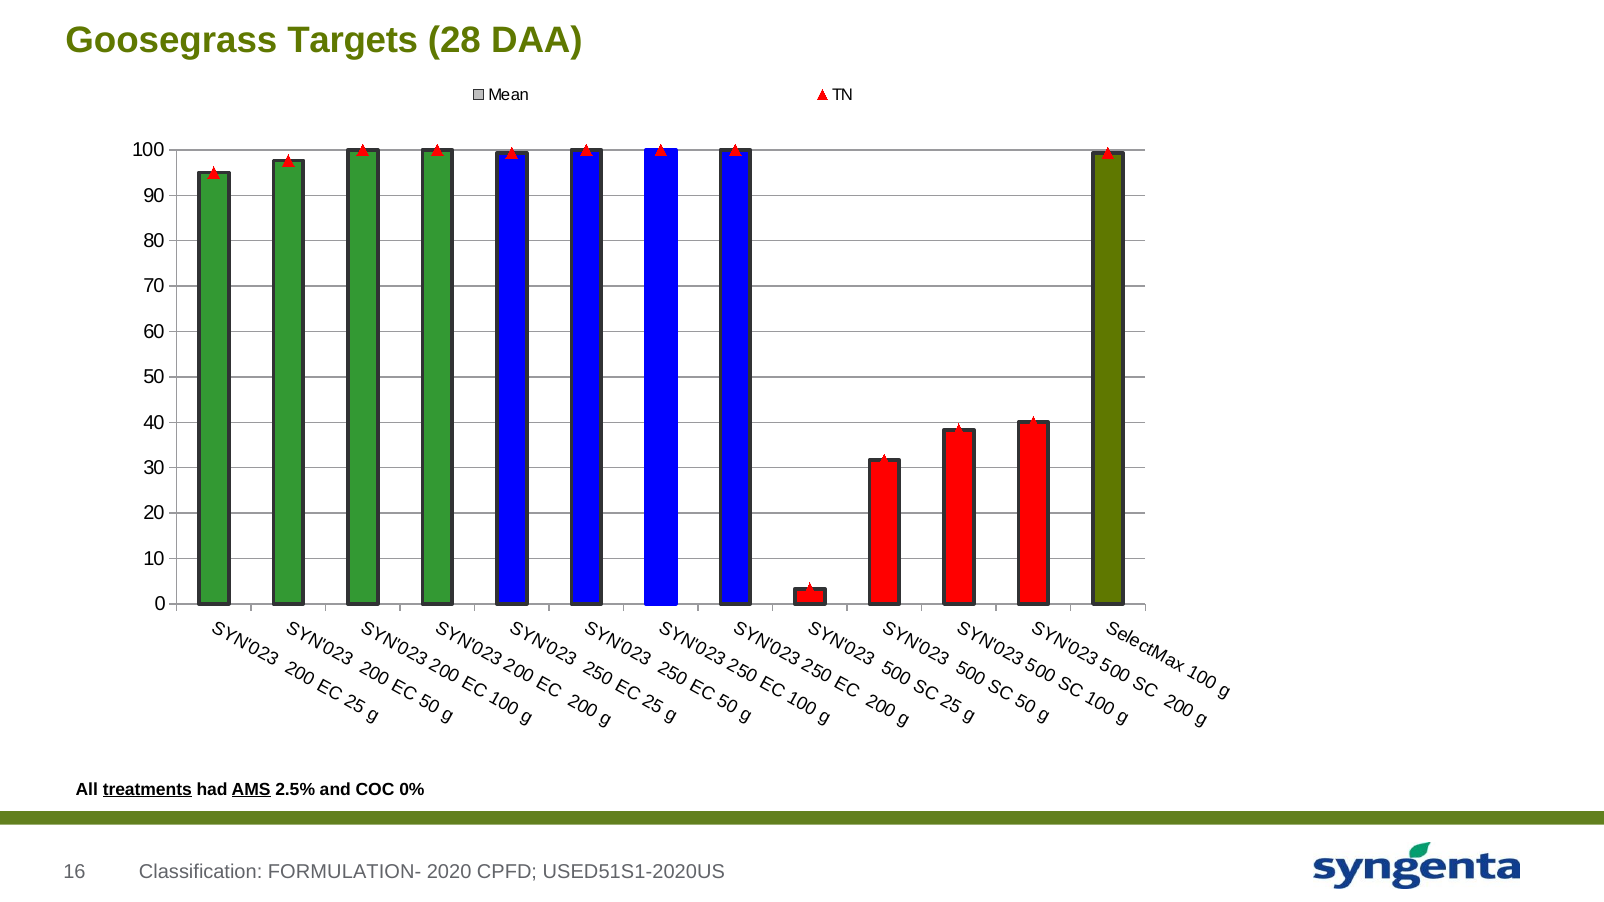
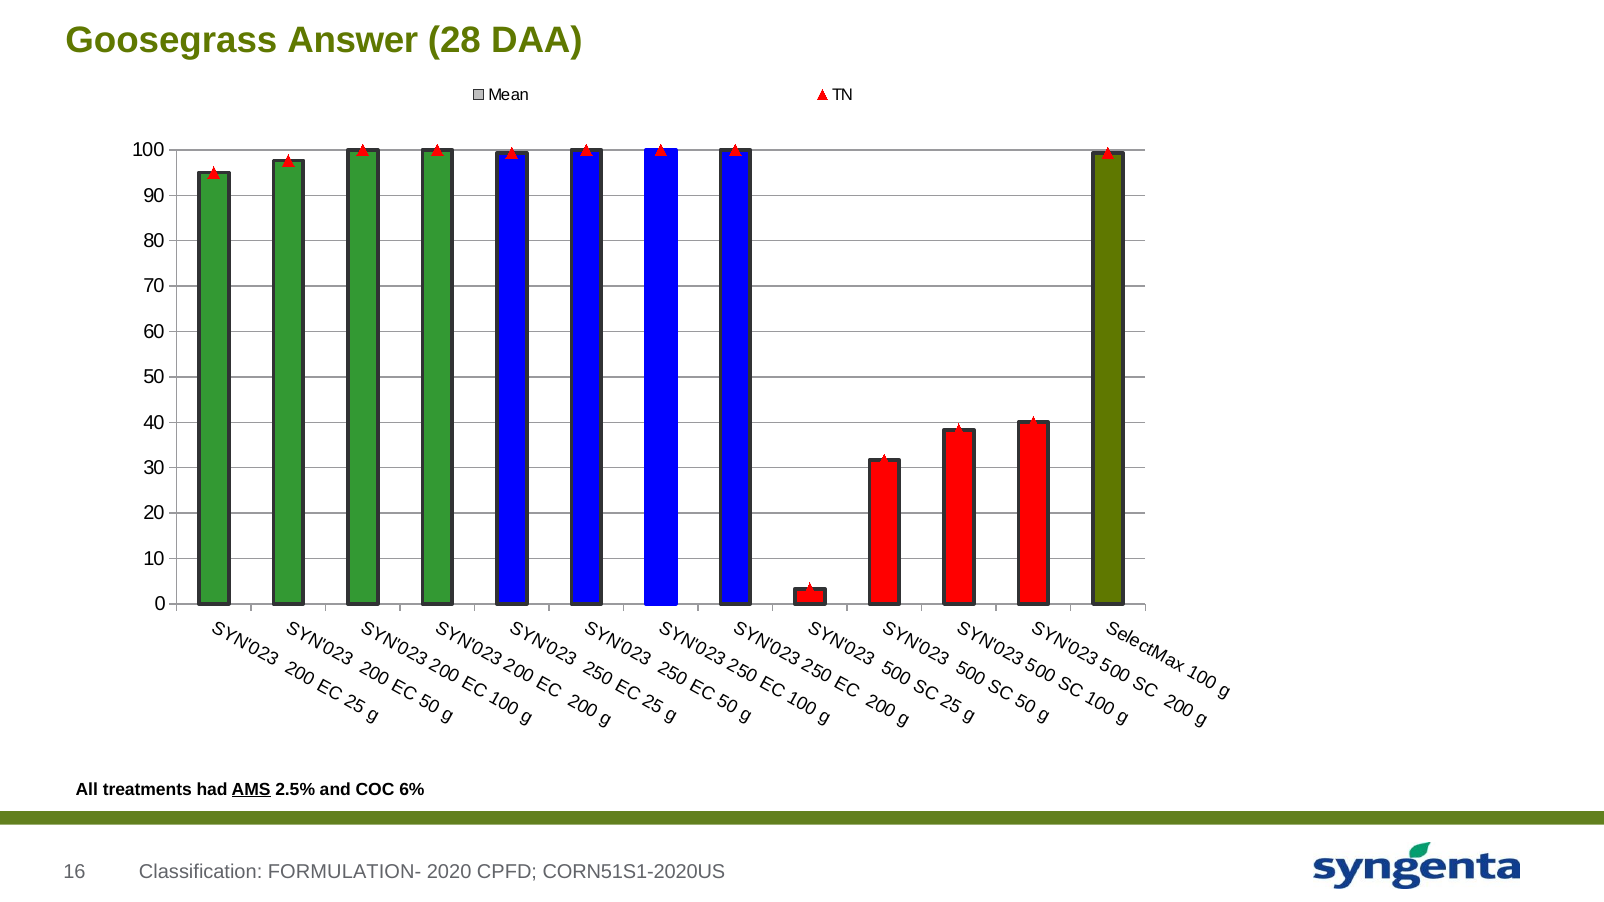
Targets: Targets -> Answer
treatments underline: present -> none
0%: 0% -> 6%
USED51S1-2020US: USED51S1-2020US -> CORN51S1-2020US
